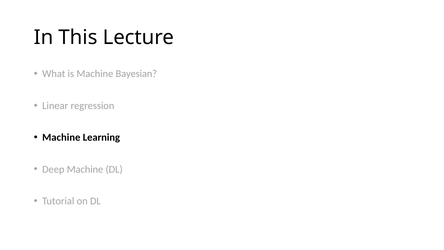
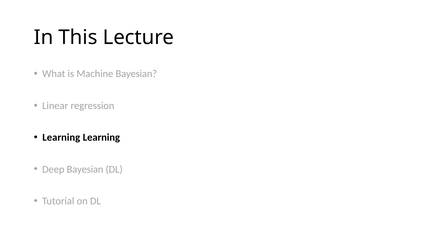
Machine at (61, 137): Machine -> Learning
Deep Machine: Machine -> Bayesian
